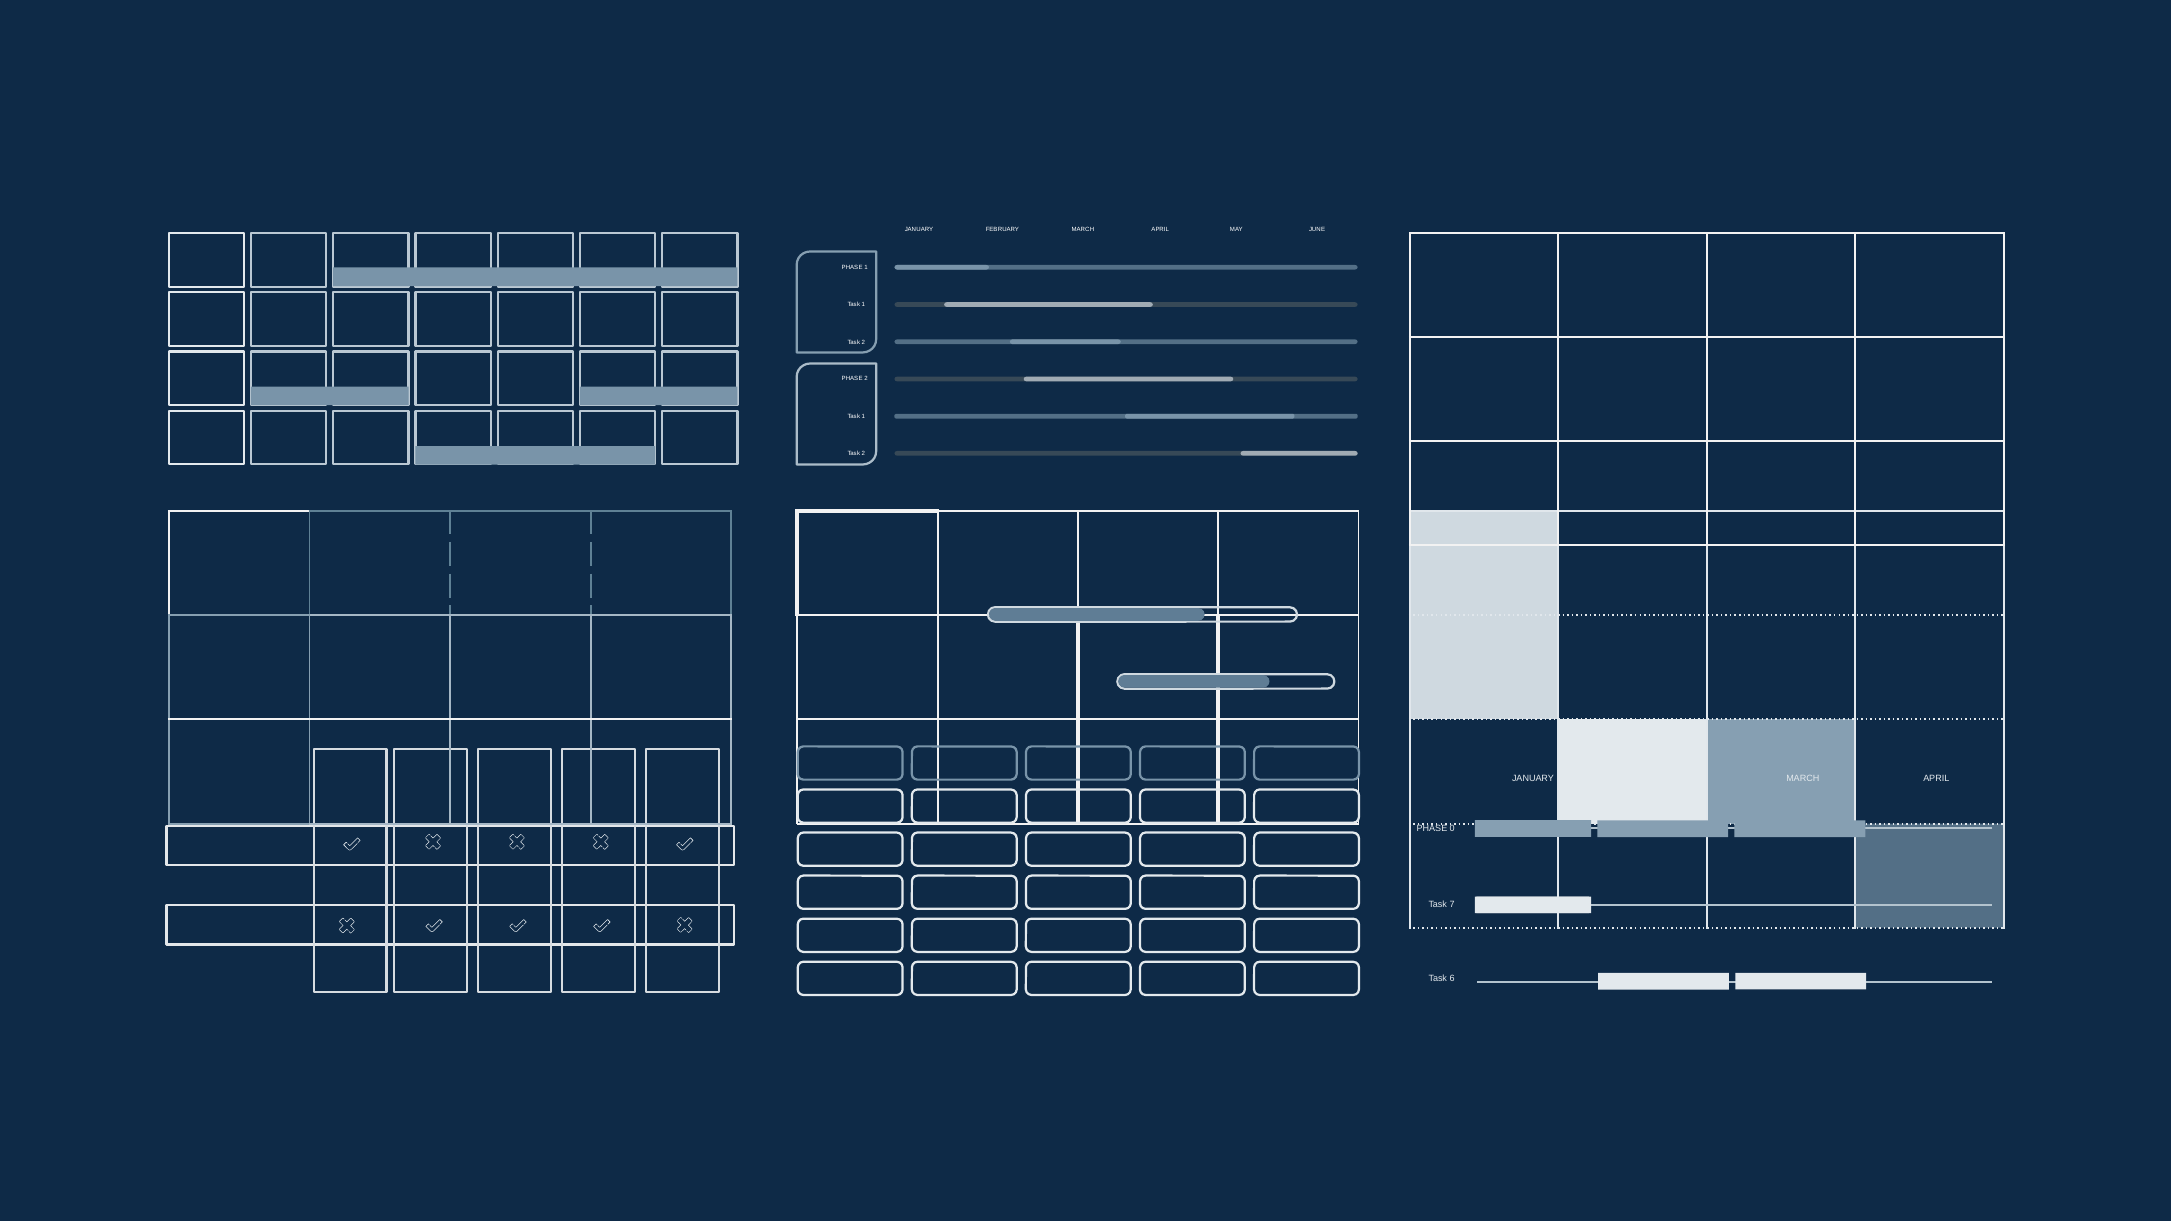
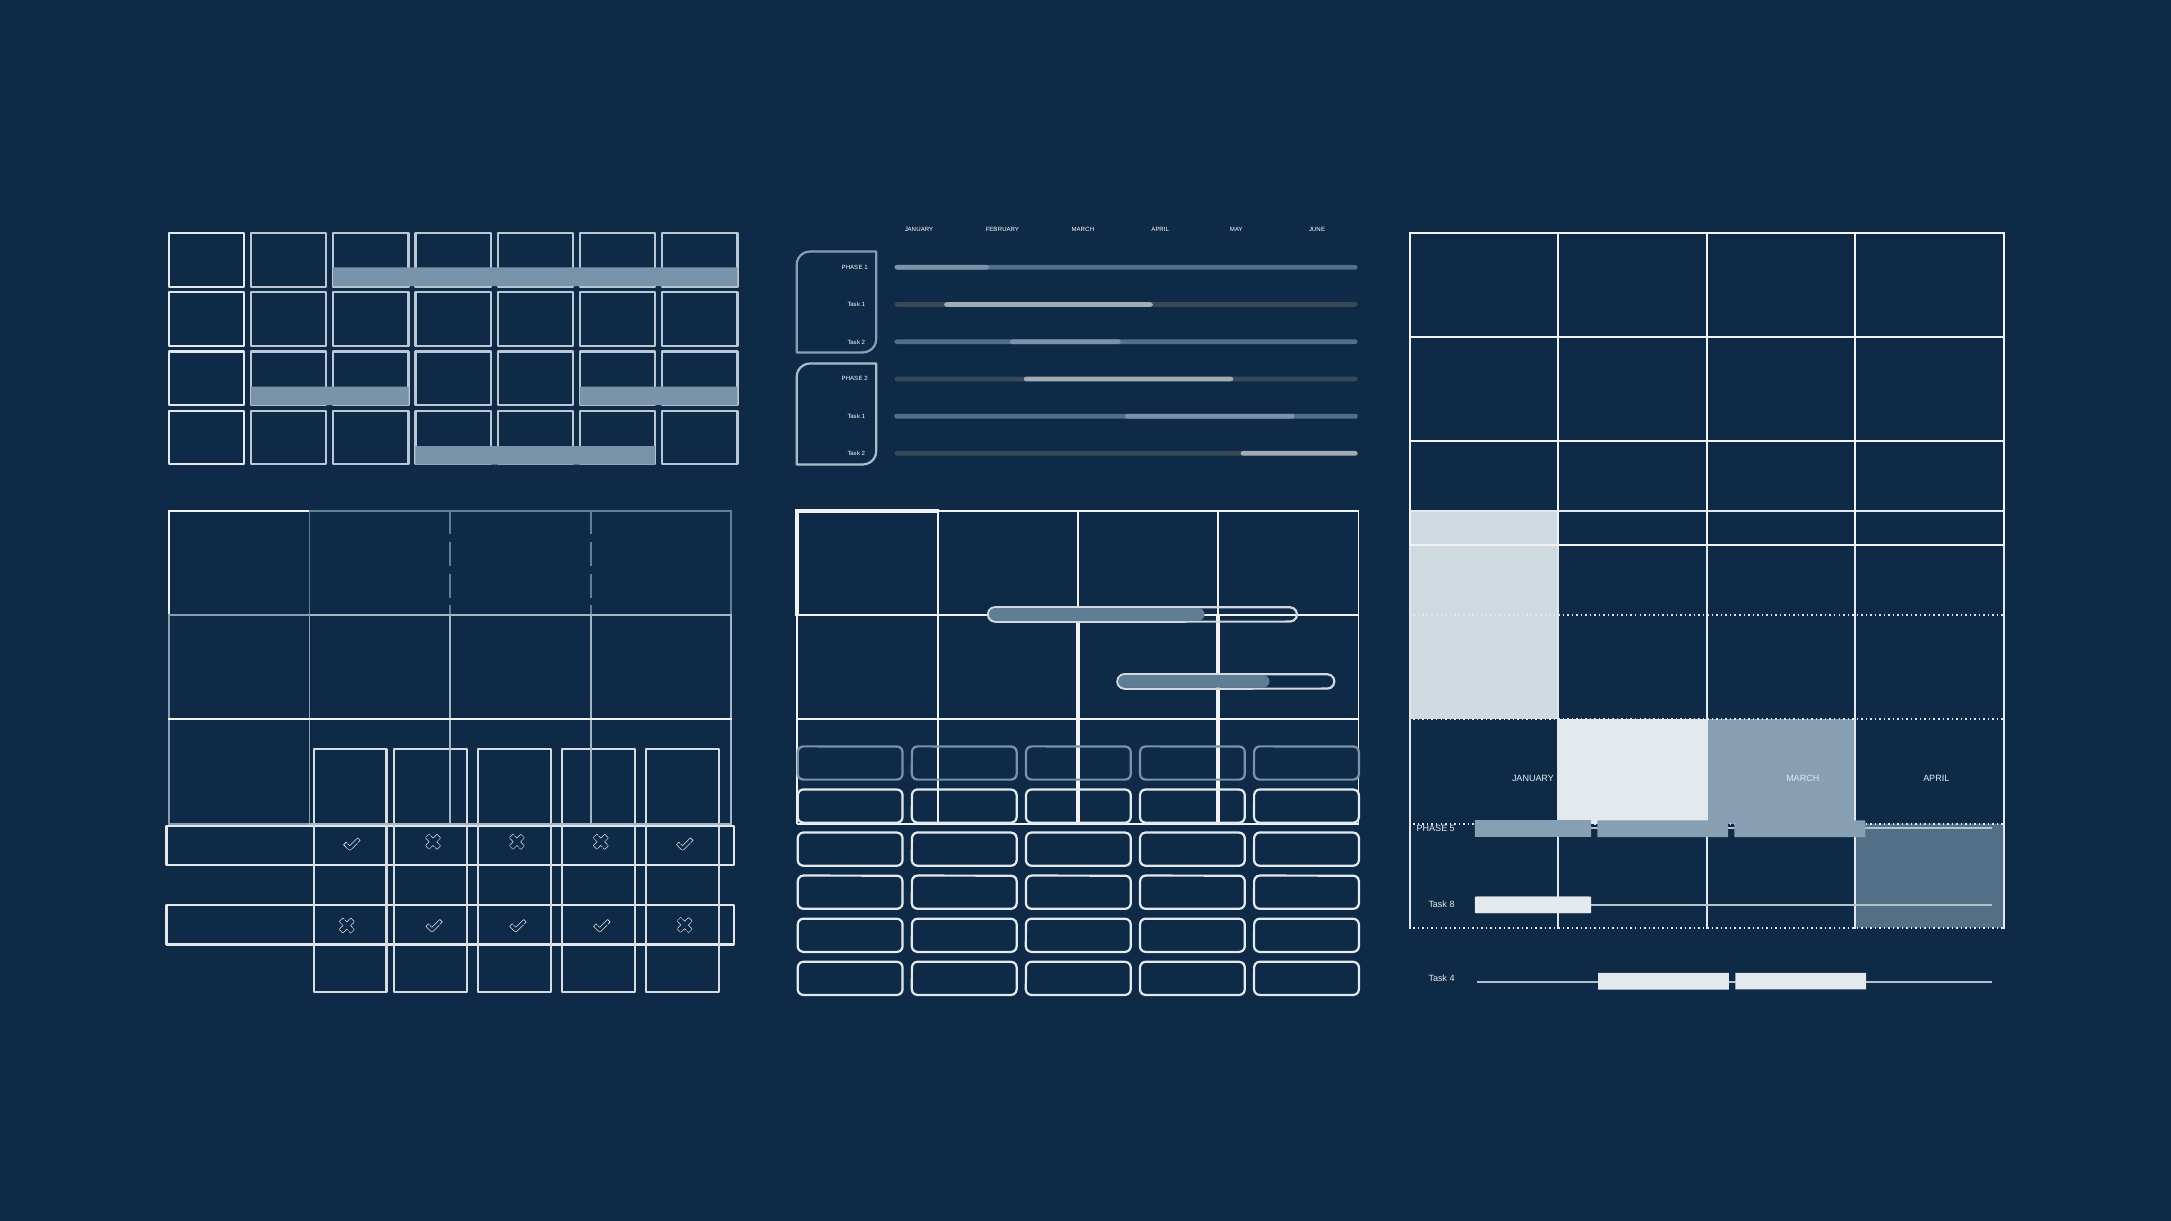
0: 0 -> 5
7: 7 -> 8
6: 6 -> 4
